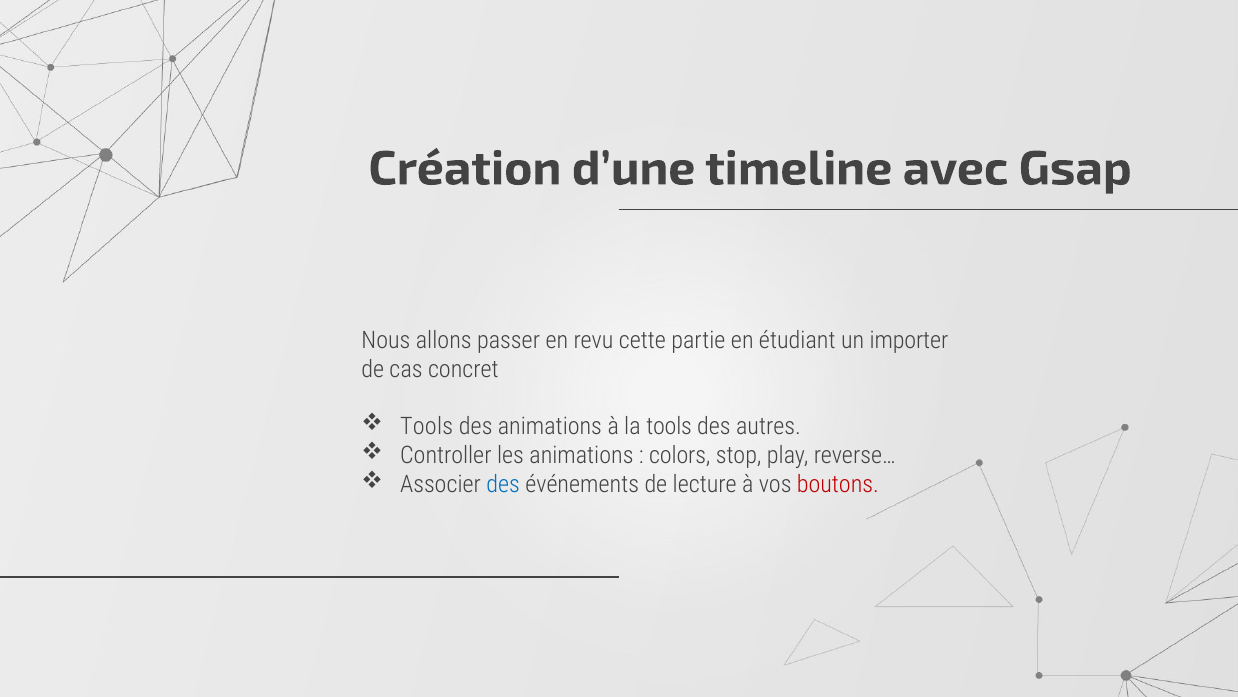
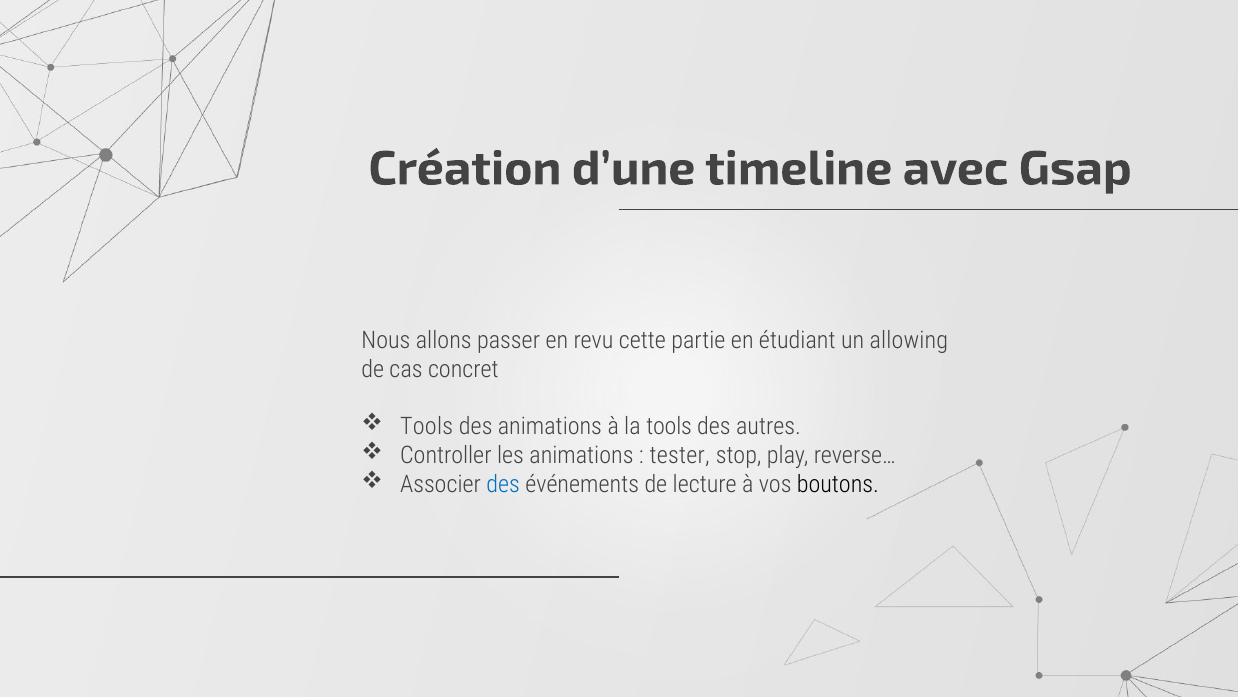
importer: importer -> allowing
colors: colors -> tester
boutons colour: red -> black
